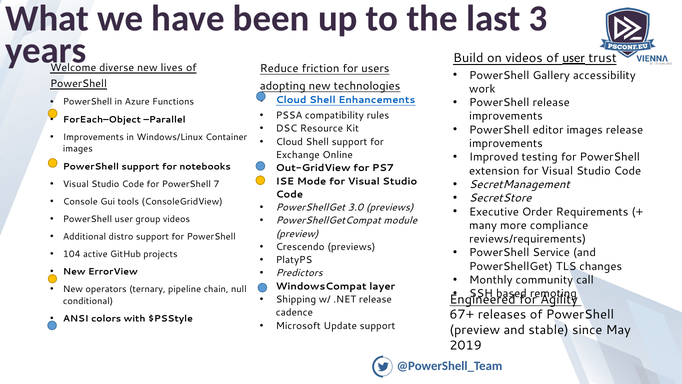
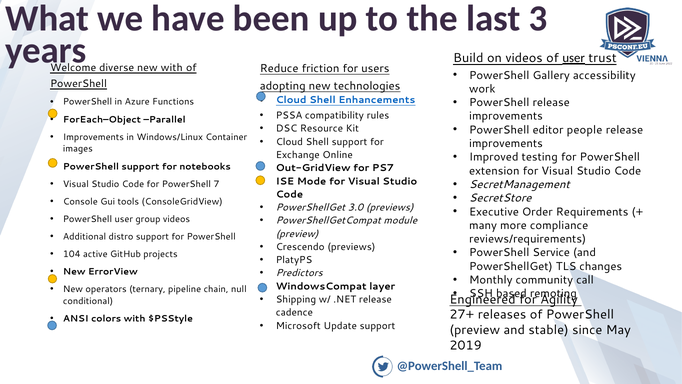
new lives: lives -> with
editor images: images -> people
67+: 67+ -> 27+
